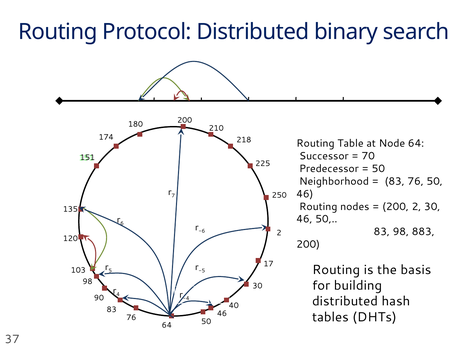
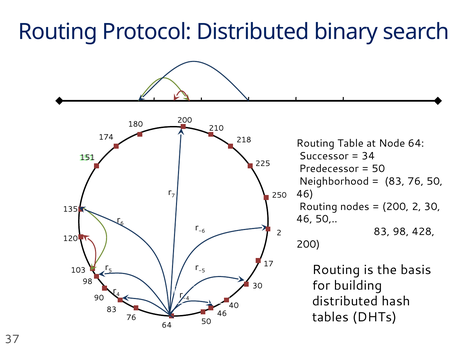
70: 70 -> 34
883: 883 -> 428
